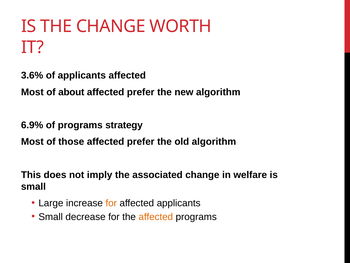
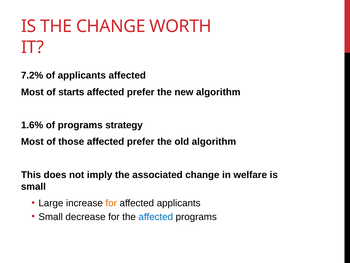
3.6%: 3.6% -> 7.2%
about: about -> starts
6.9%: 6.9% -> 1.6%
affected at (156, 216) colour: orange -> blue
